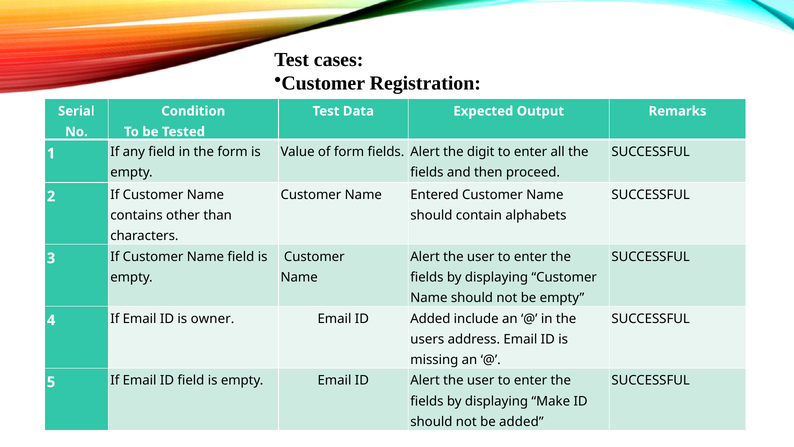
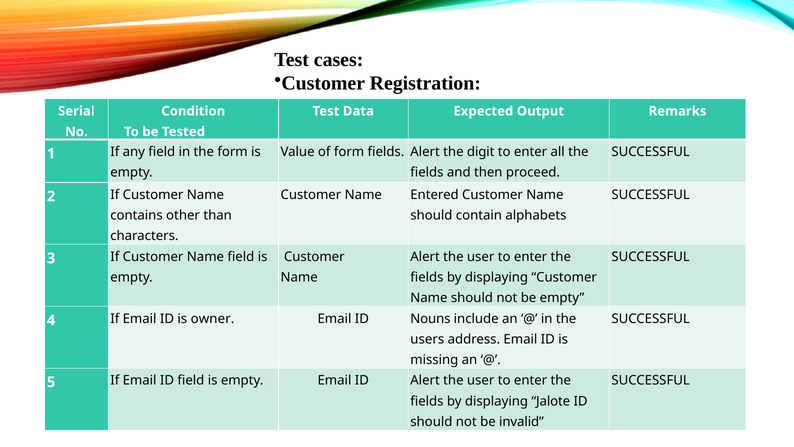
ID Added: Added -> Nouns
Make: Make -> Jalote
be added: added -> invalid
